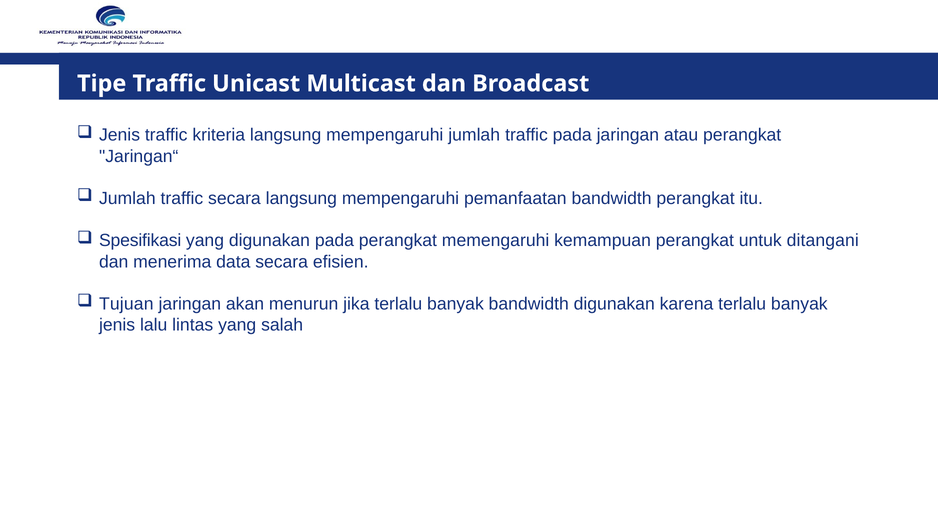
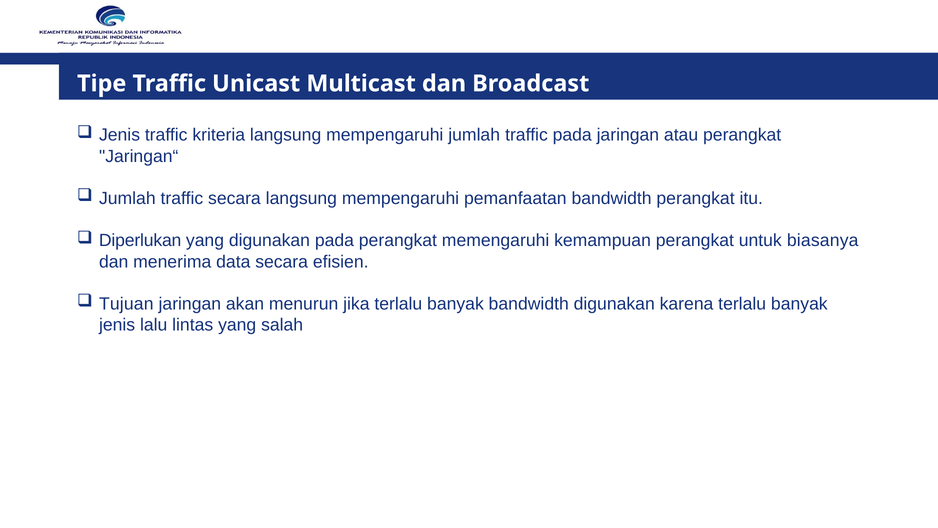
Spesifikasi: Spesifikasi -> Diperlukan
ditangani: ditangani -> biasanya
